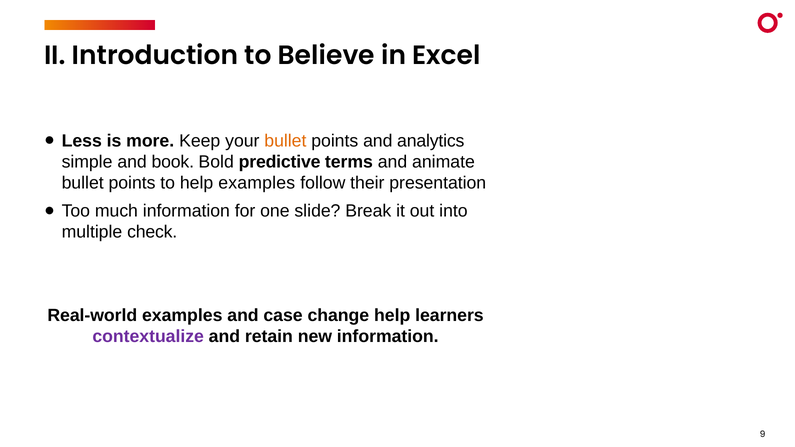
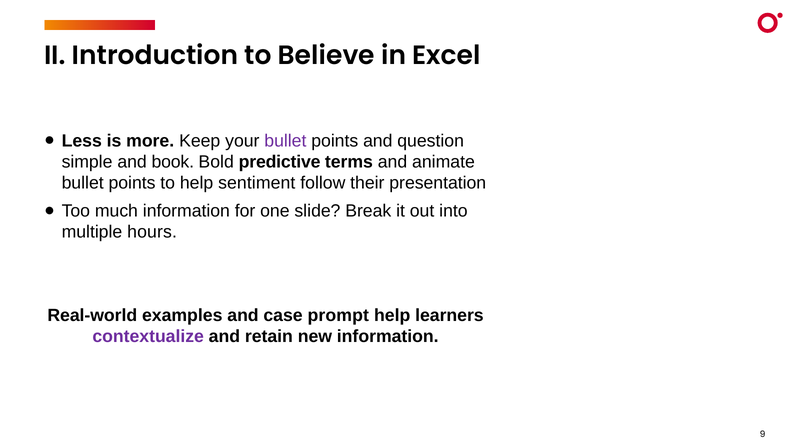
bullet at (285, 141) colour: orange -> purple
analytics: analytics -> question
help examples: examples -> sentiment
check: check -> hours
change: change -> prompt
